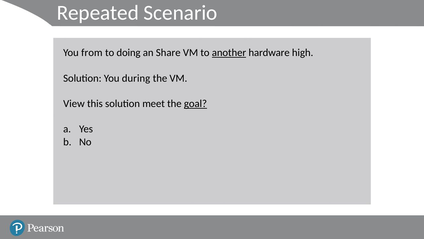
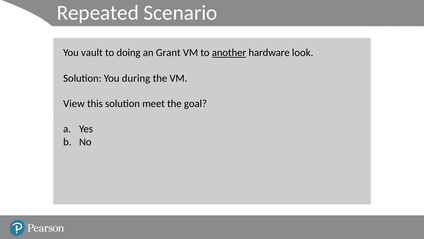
from: from -> vault
Share: Share -> Grant
high: high -> look
goal underline: present -> none
